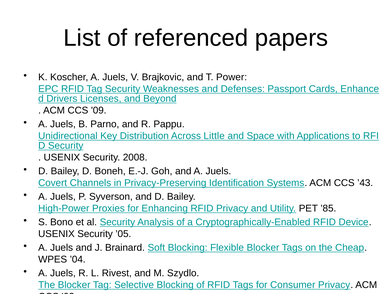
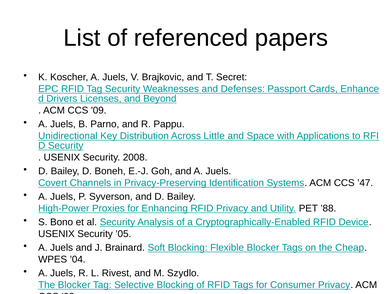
Power: Power -> Secret
’43: ’43 -> ’47
’85: ’85 -> ’88
